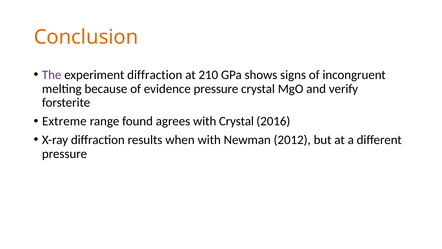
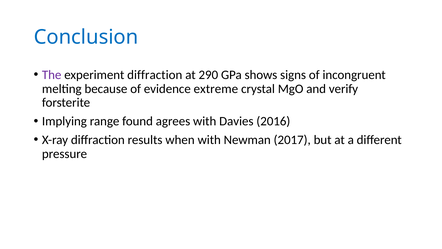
Conclusion colour: orange -> blue
210: 210 -> 290
evidence pressure: pressure -> extreme
Extreme: Extreme -> Implying
with Crystal: Crystal -> Davies
2012: 2012 -> 2017
